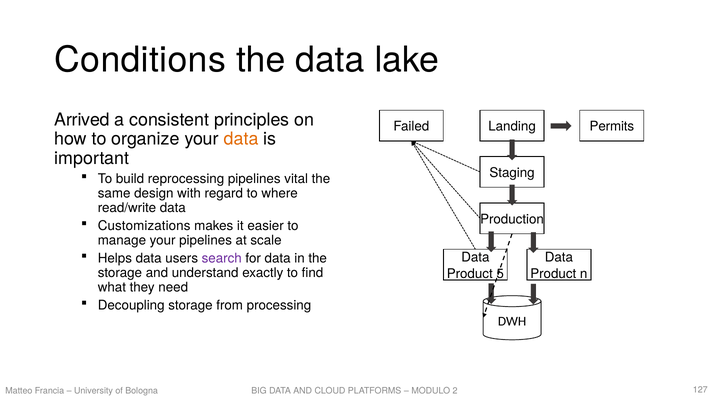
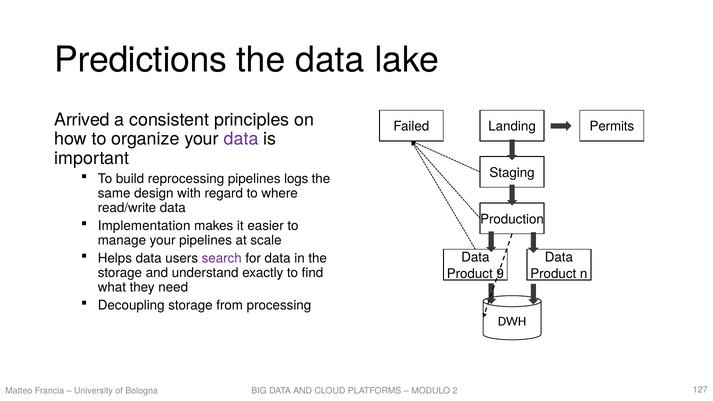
Conditions: Conditions -> Predictions
data at (241, 139) colour: orange -> purple
vital: vital -> logs
Customizations: Customizations -> Implementation
5: 5 -> 9
